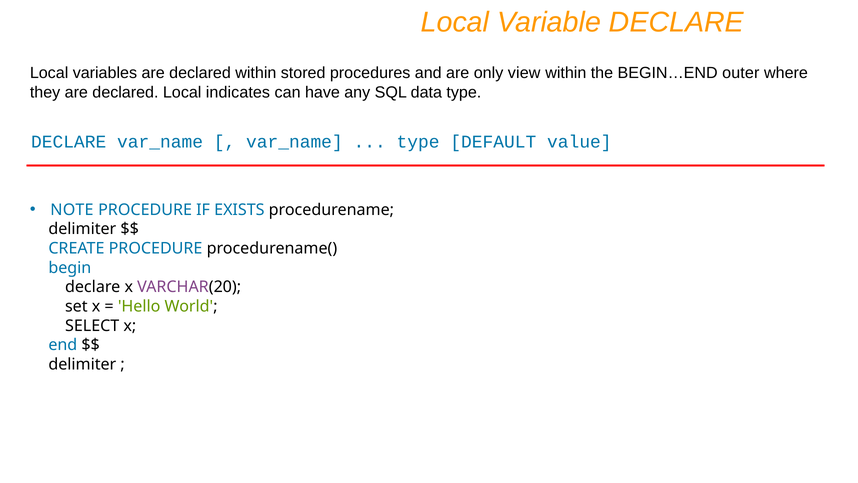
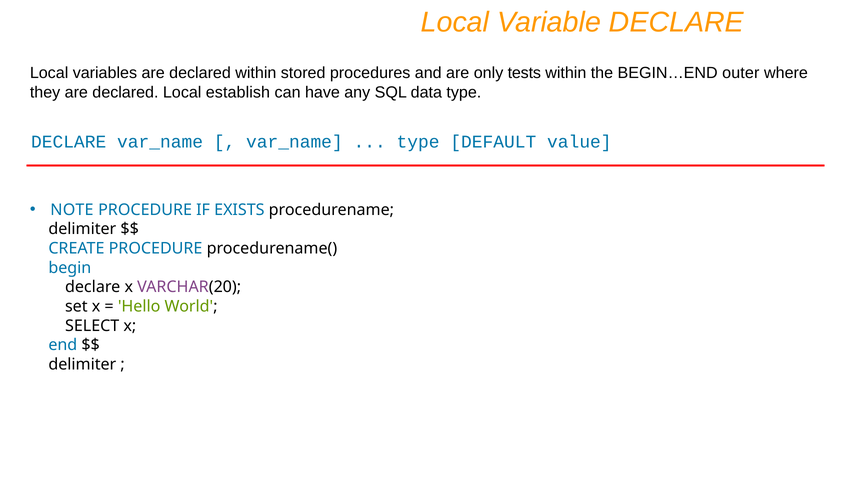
view: view -> tests
indicates: indicates -> establish
